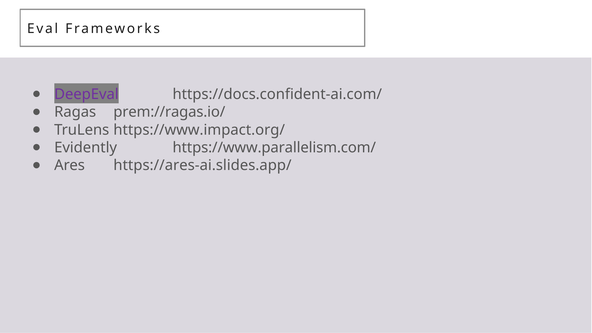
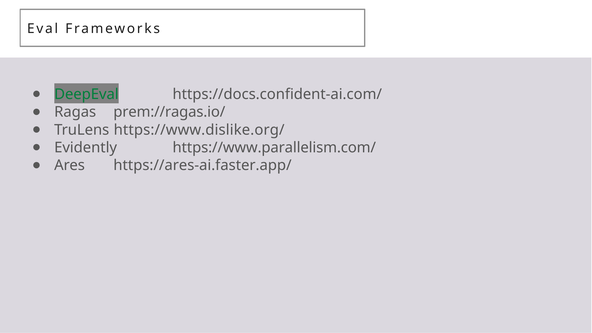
DeepEval colour: purple -> green
https://www.impact.org/: https://www.impact.org/ -> https://www.dislike.org/
https://ares-ai.slides.app/: https://ares-ai.slides.app/ -> https://ares-ai.faster.app/
